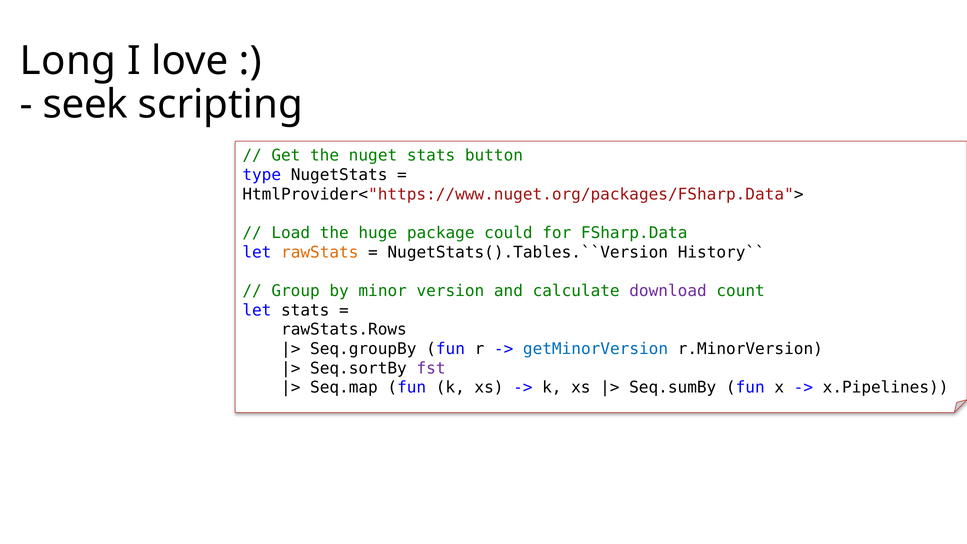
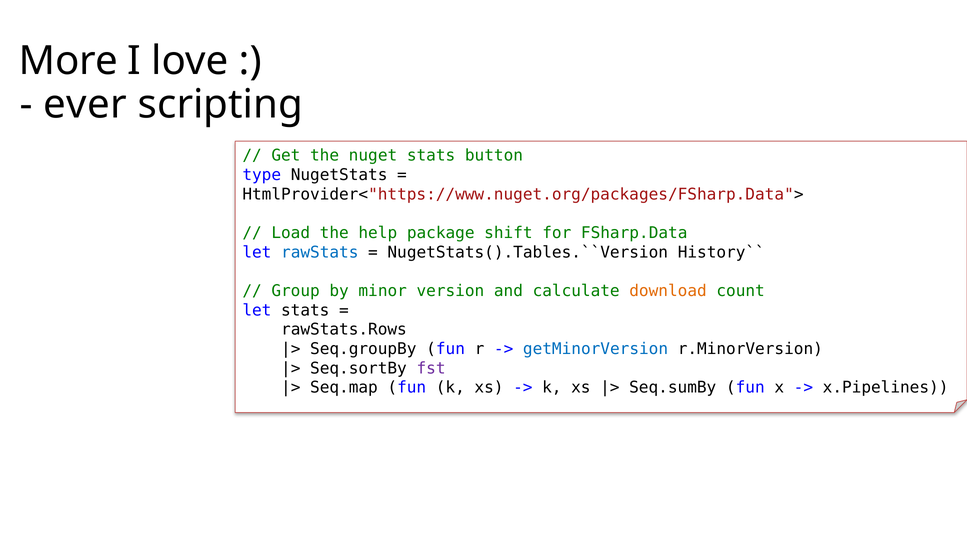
Long: Long -> More
seek: seek -> ever
huge: huge -> help
could: could -> shift
rawStats colour: orange -> blue
download colour: purple -> orange
